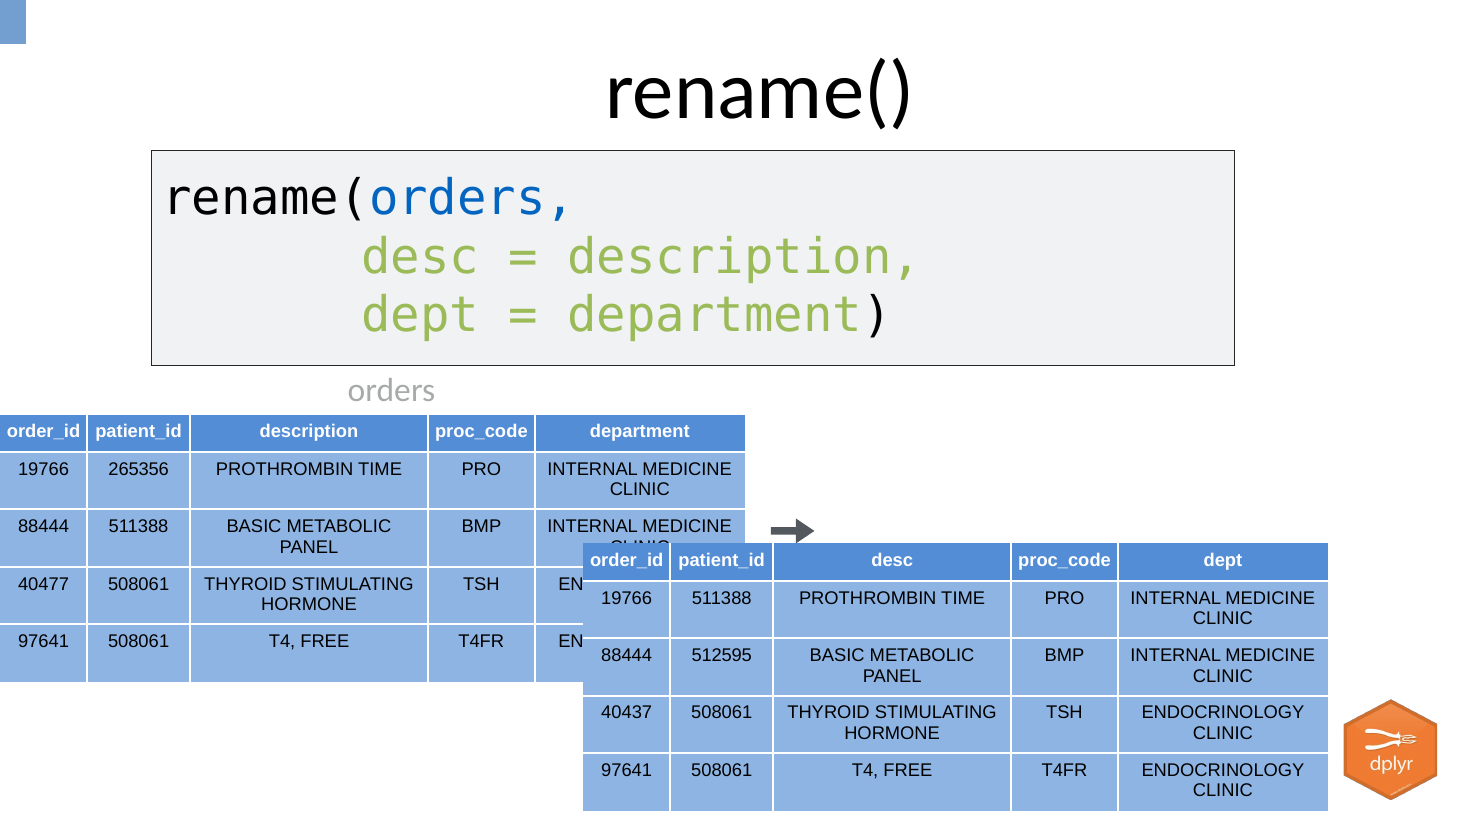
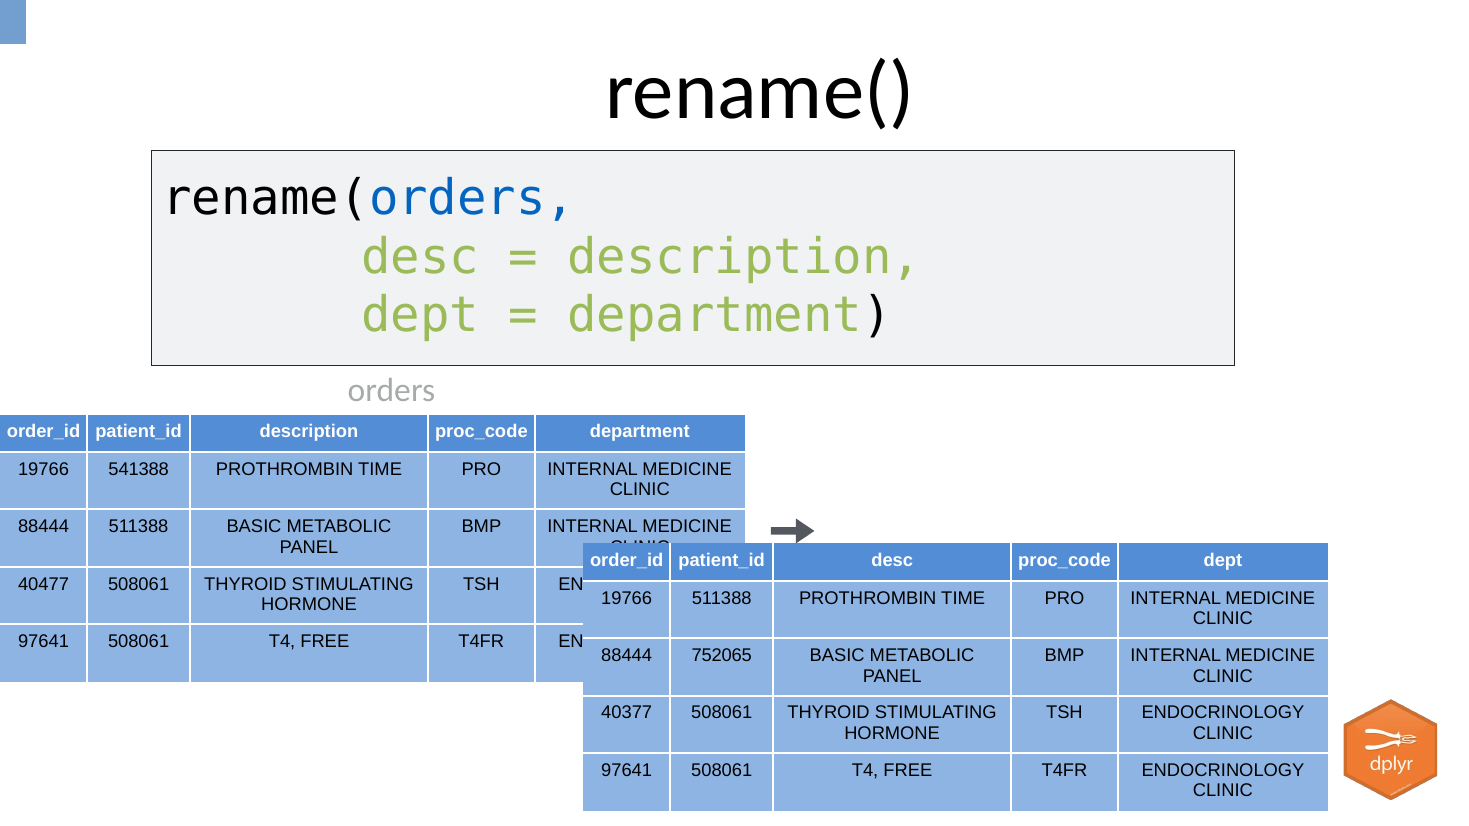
265356: 265356 -> 541388
512595: 512595 -> 752065
40437: 40437 -> 40377
